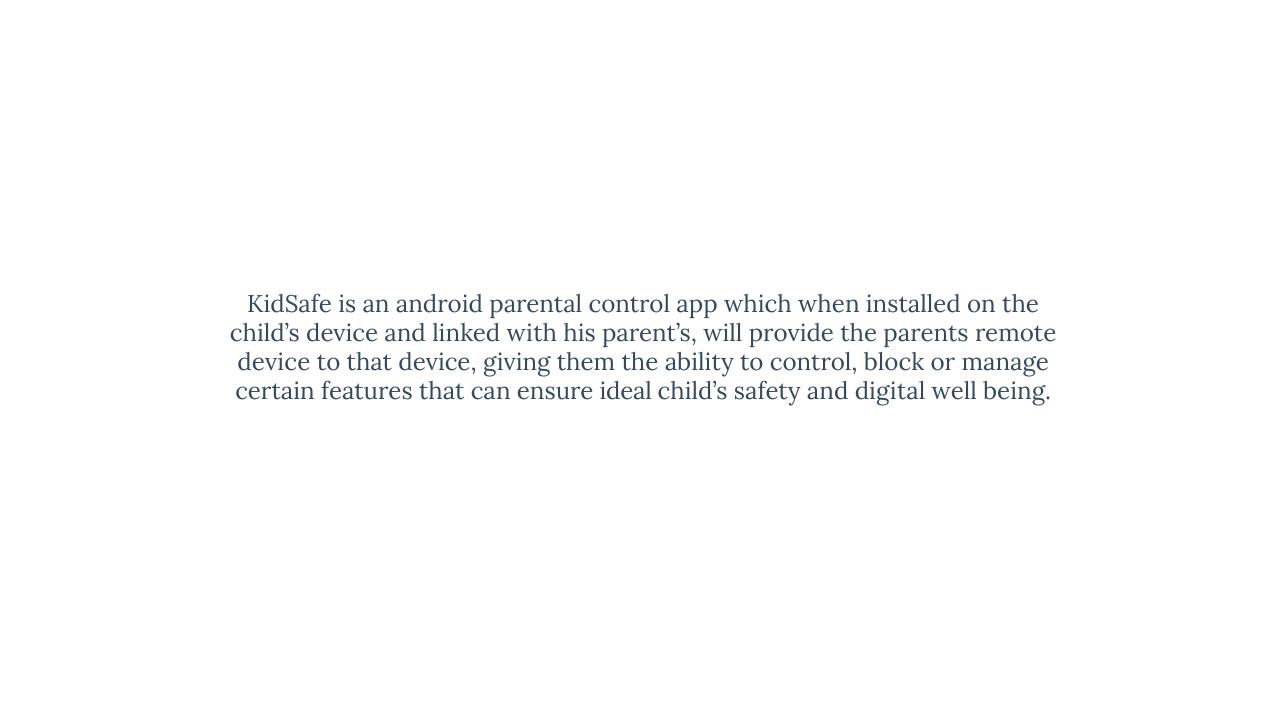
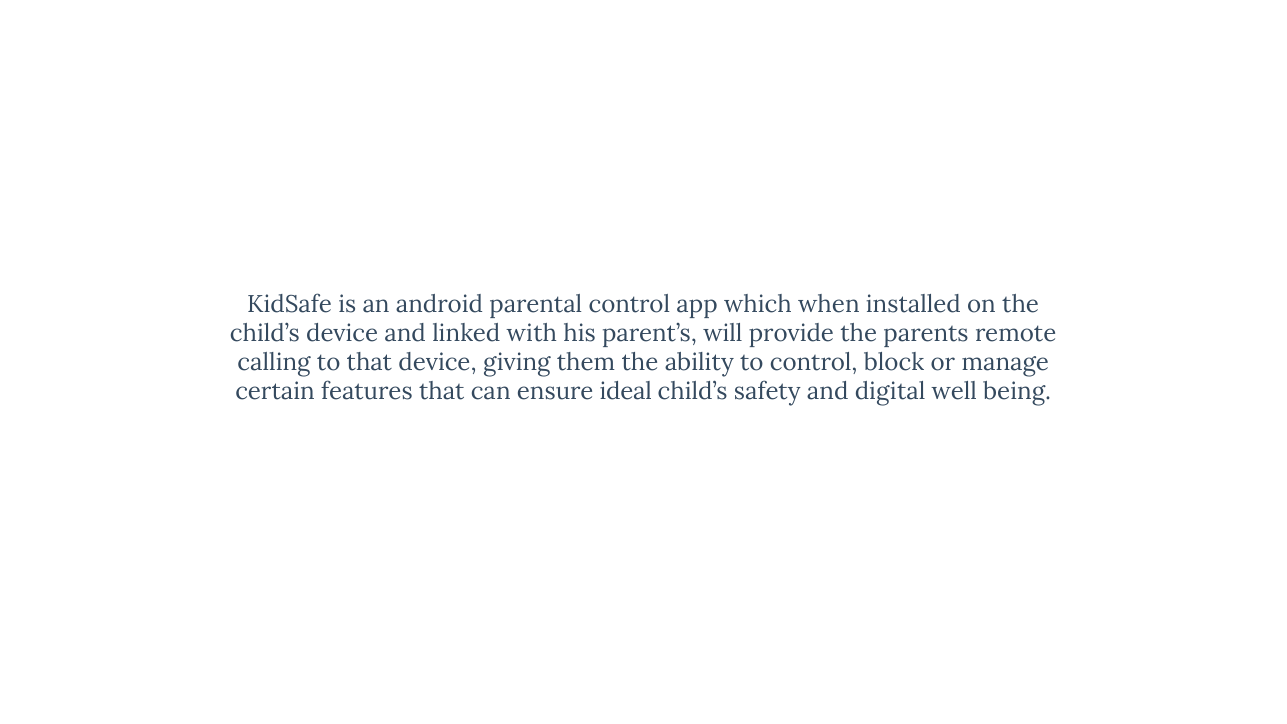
device at (274, 363): device -> calling
